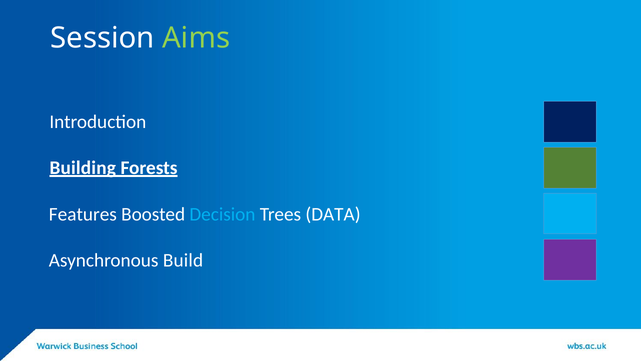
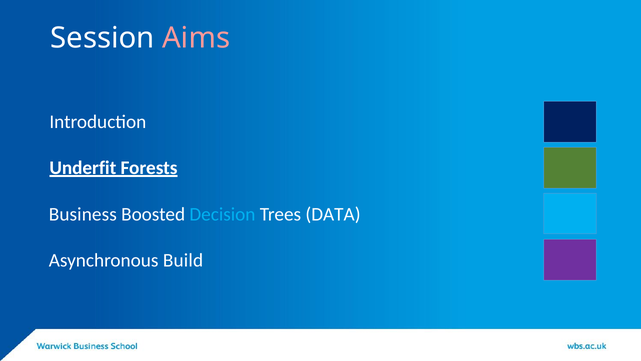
Aims colour: light green -> pink
Building: Building -> Underfit
Features: Features -> Business
